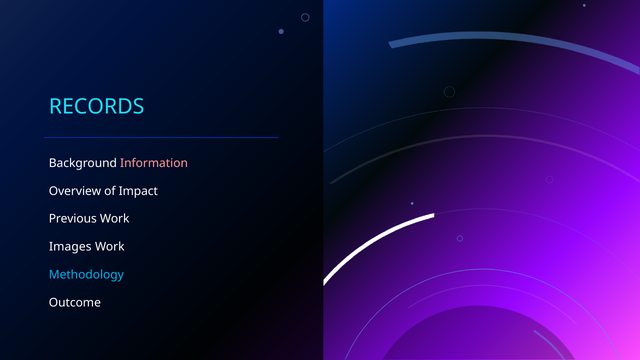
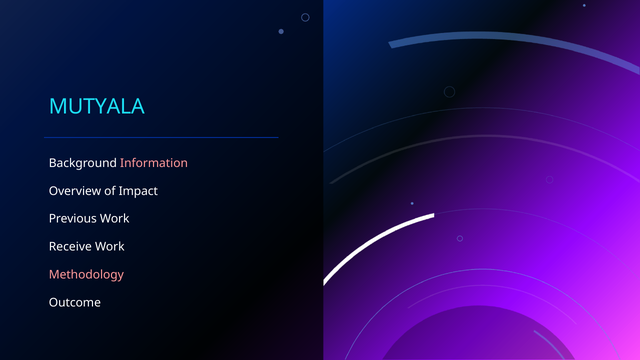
RECORDS: RECORDS -> MUTYALA
Images: Images -> Receive
Methodology colour: light blue -> pink
